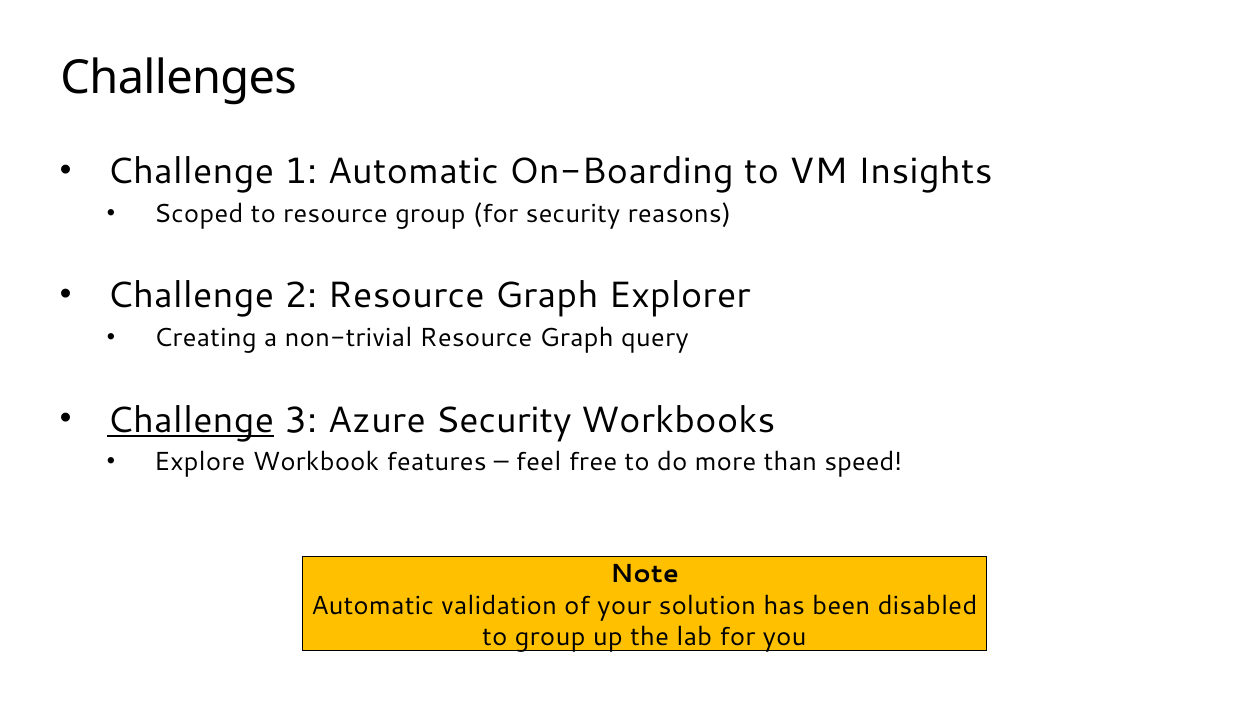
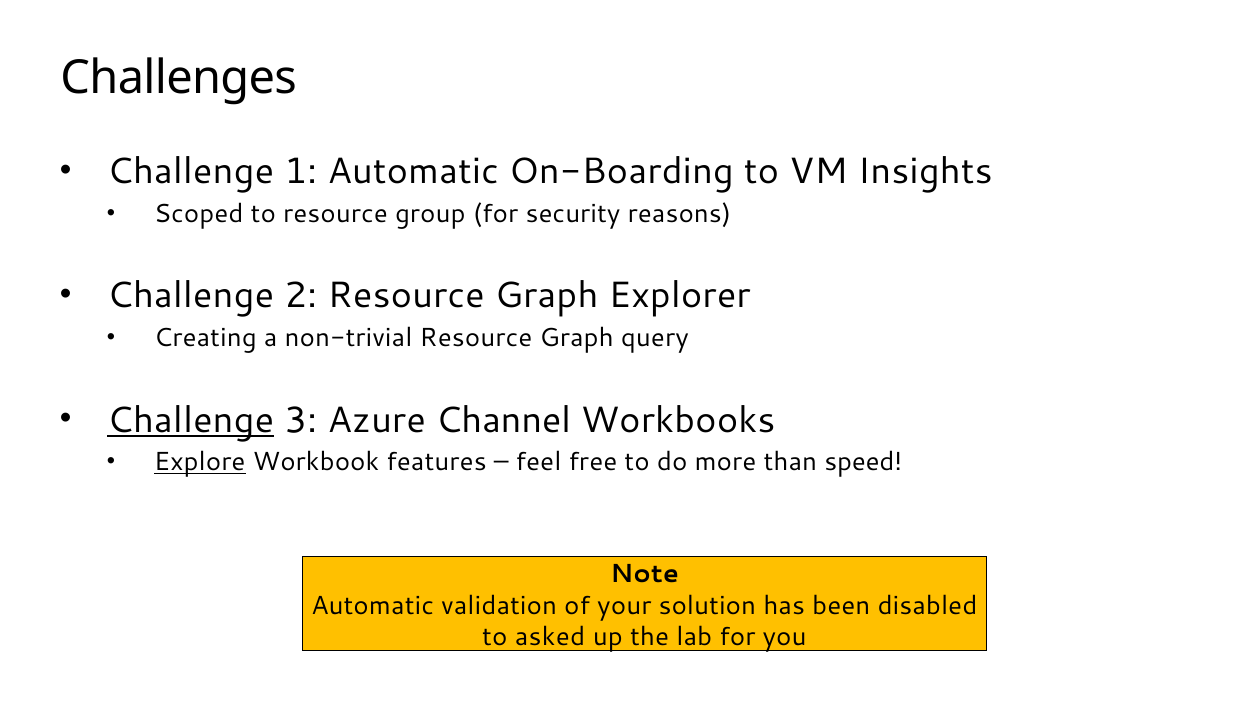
Azure Security: Security -> Channel
Explore underline: none -> present
to group: group -> asked
